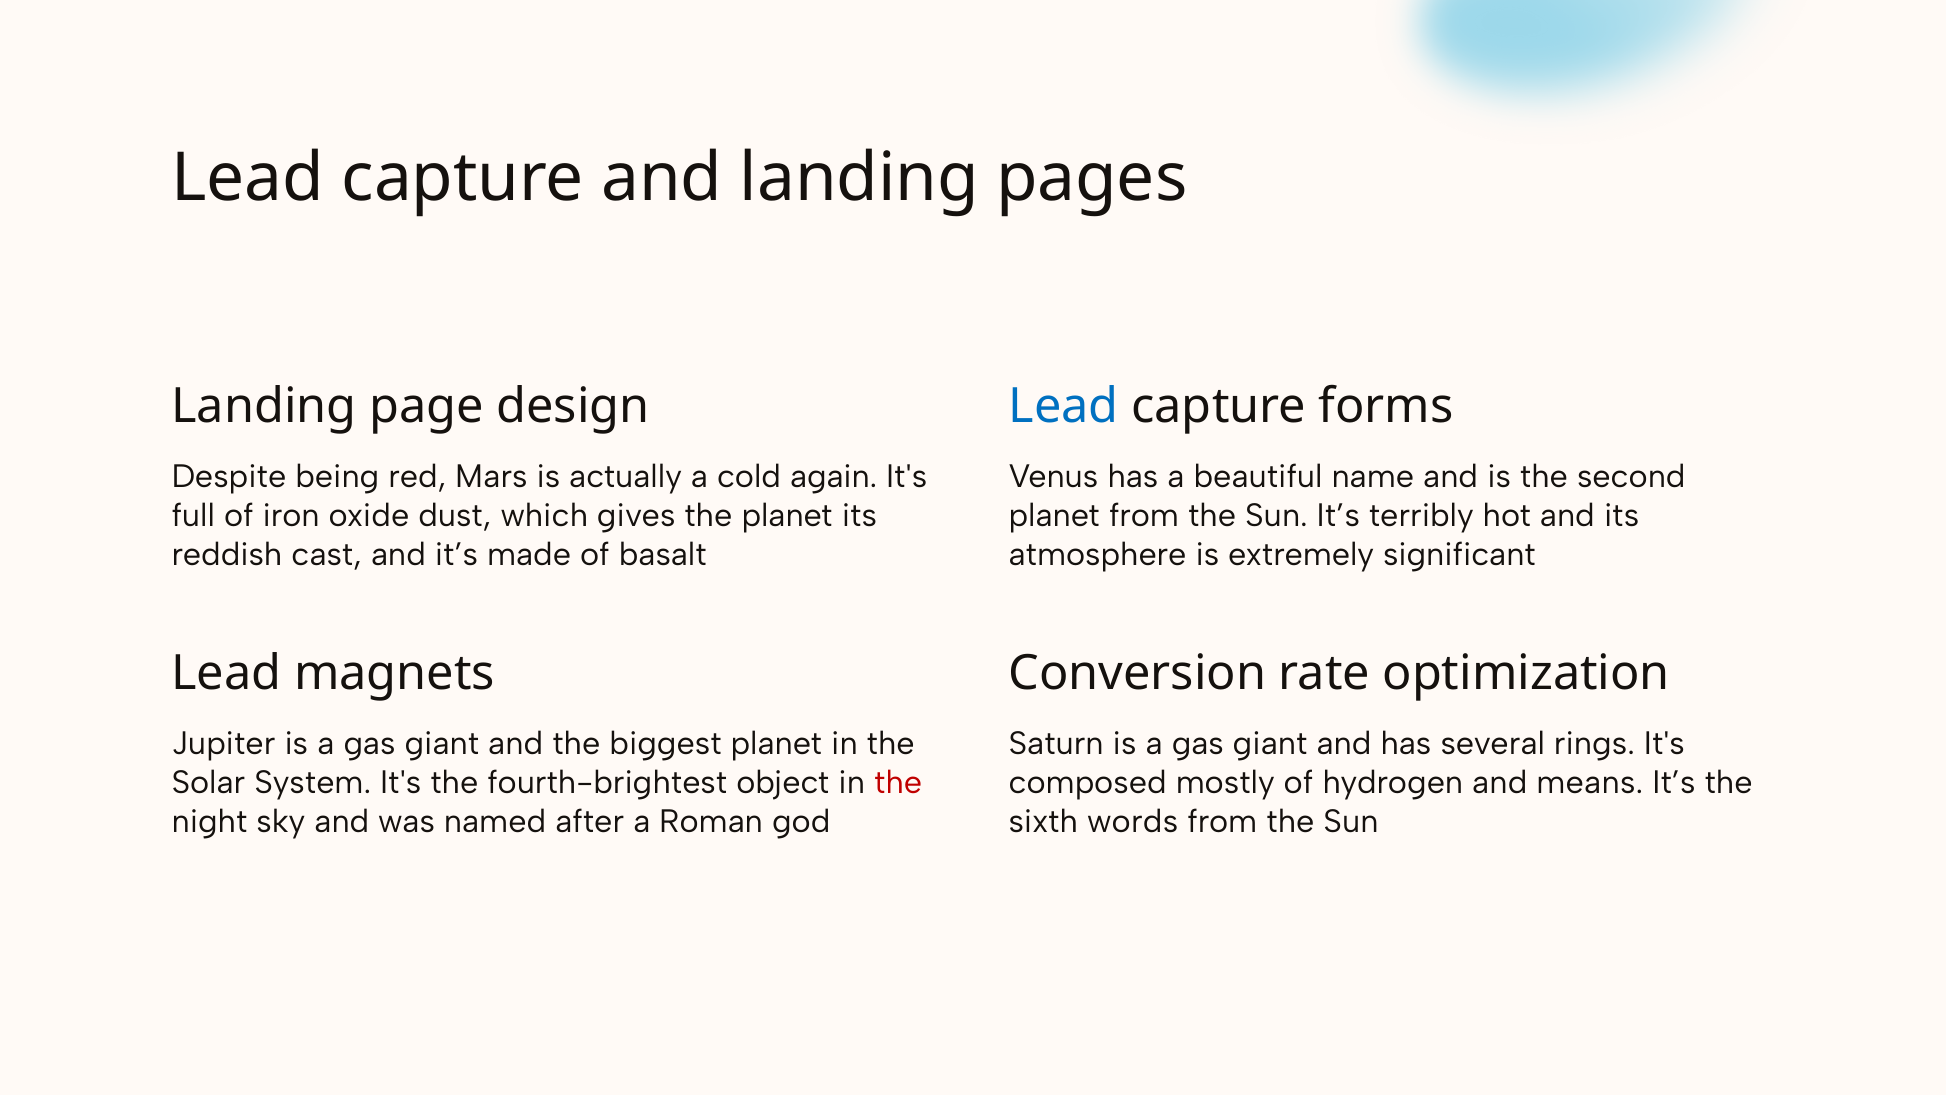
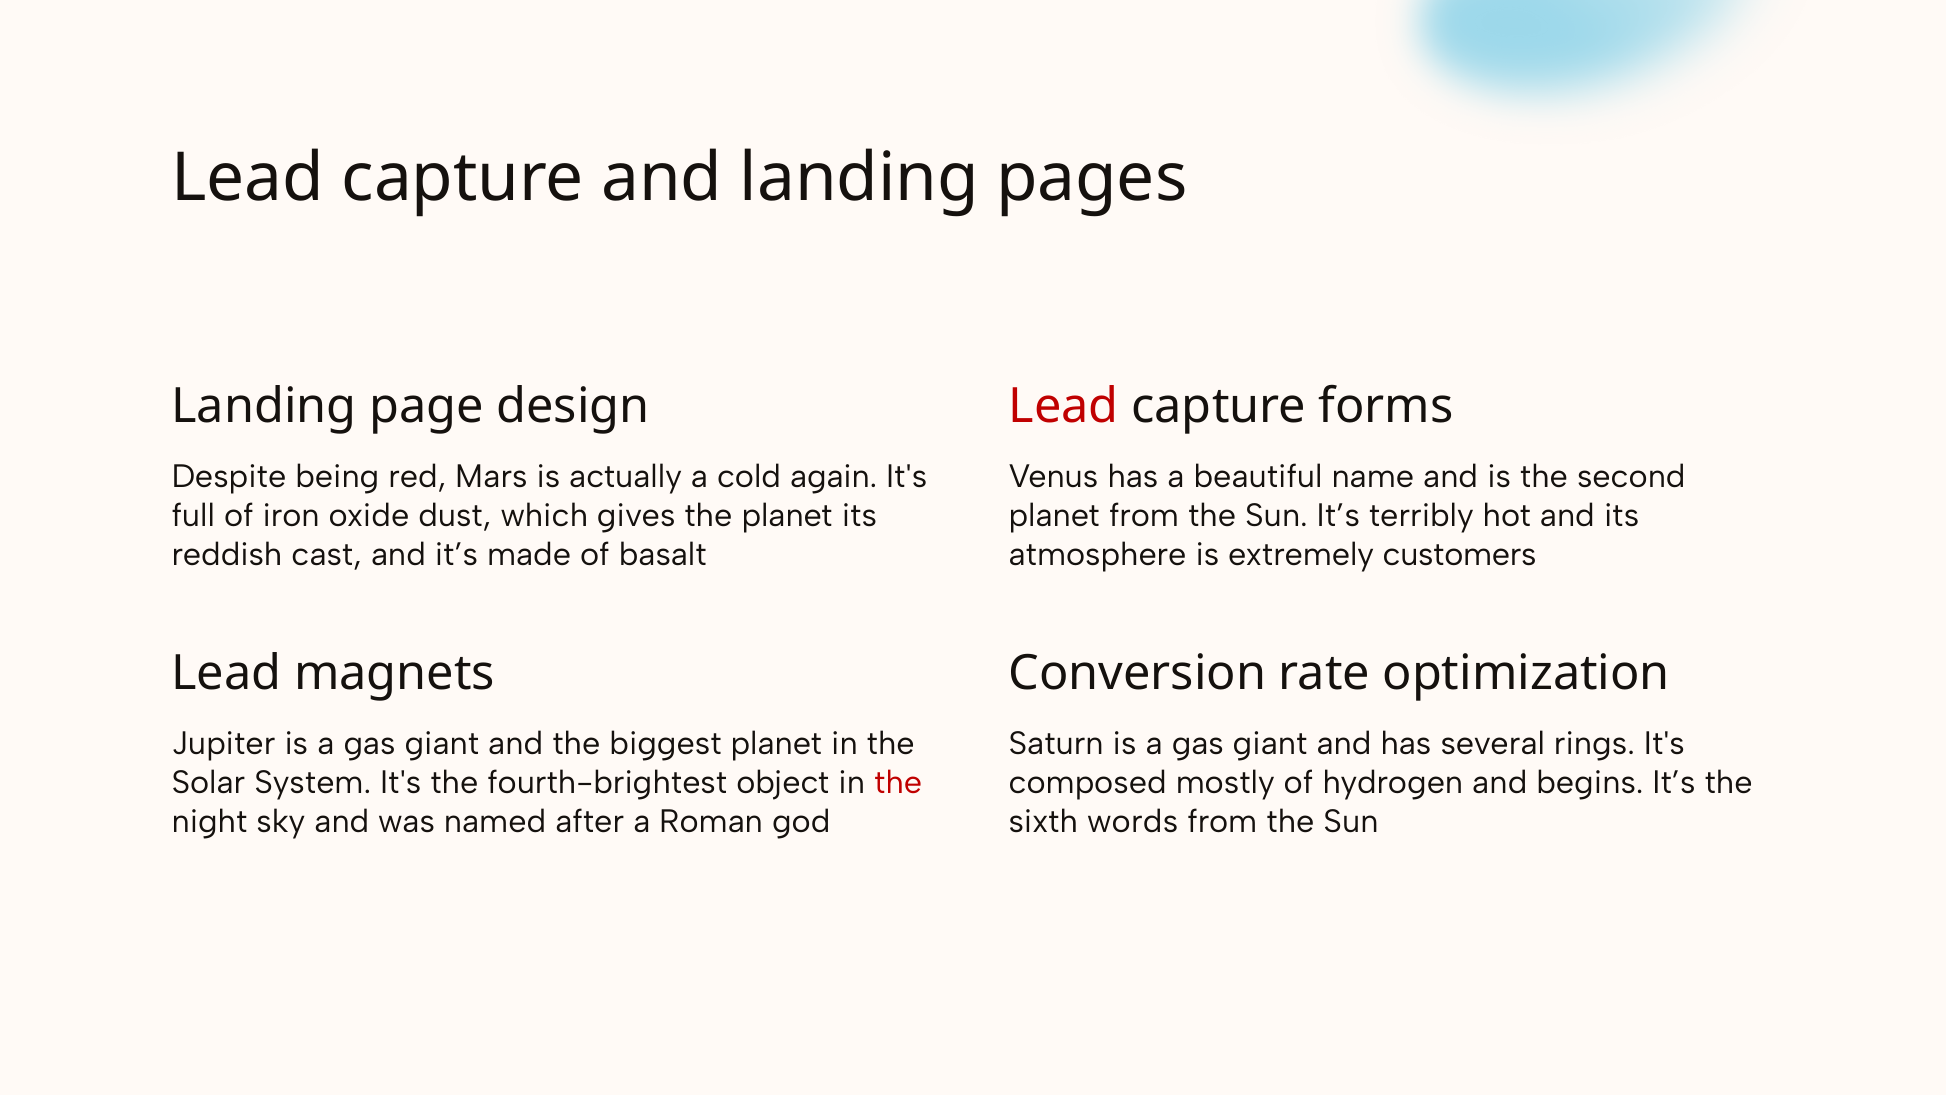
Lead at (1064, 406) colour: blue -> red
significant: significant -> customers
means: means -> begins
